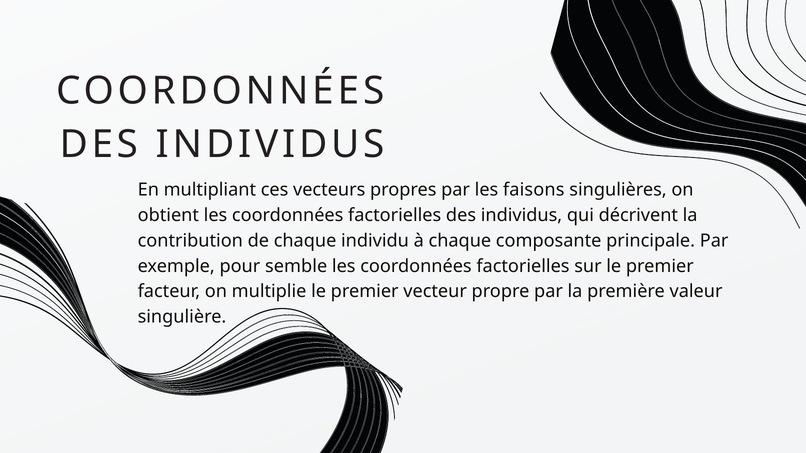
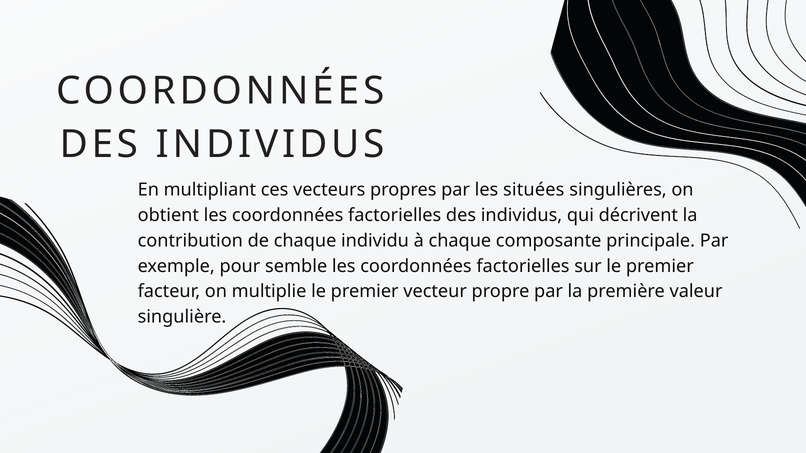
faisons: faisons -> situées
